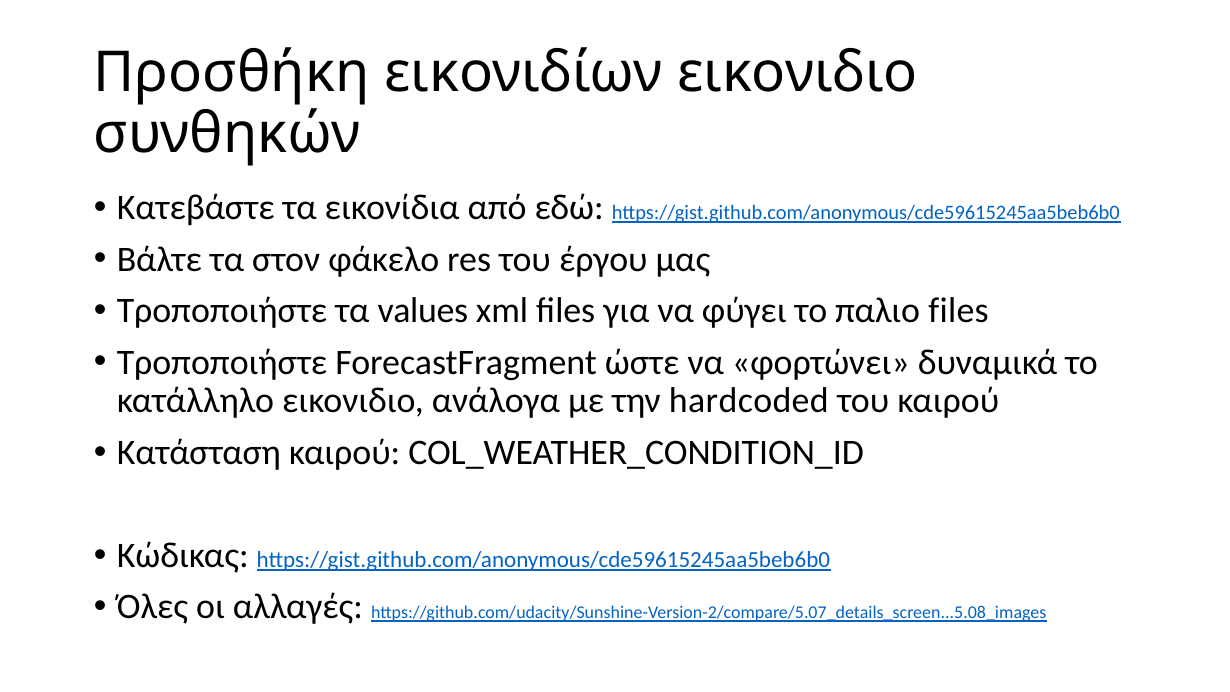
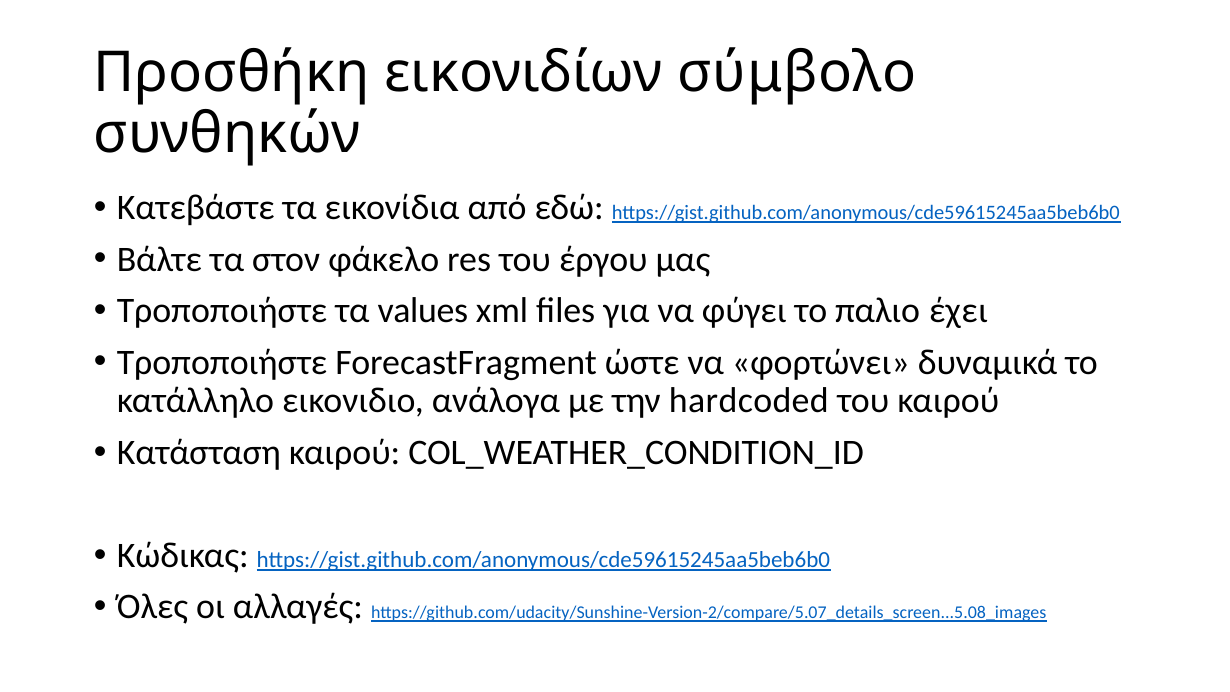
εικονιδίων εικονιδιο: εικονιδιο -> σύμβολο
παλιο files: files -> έχει
